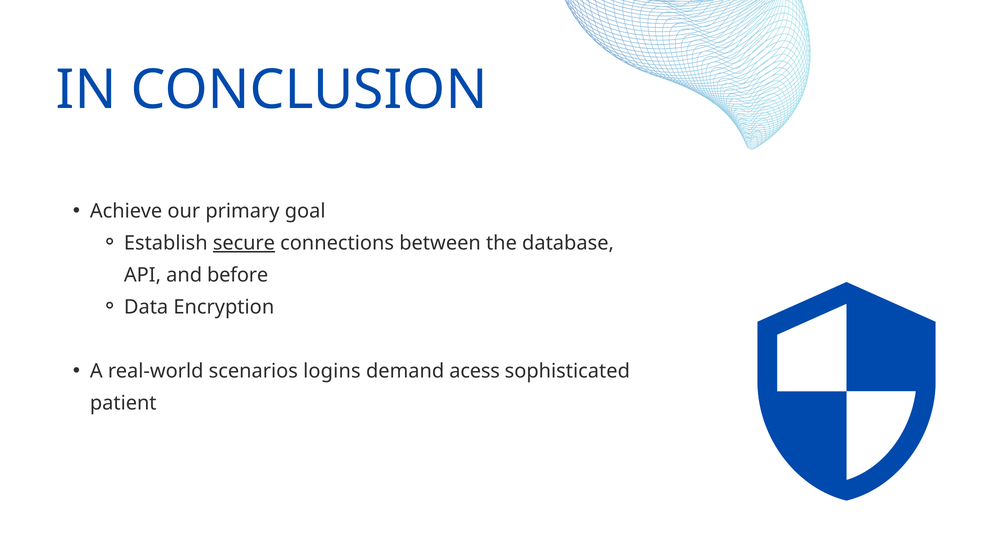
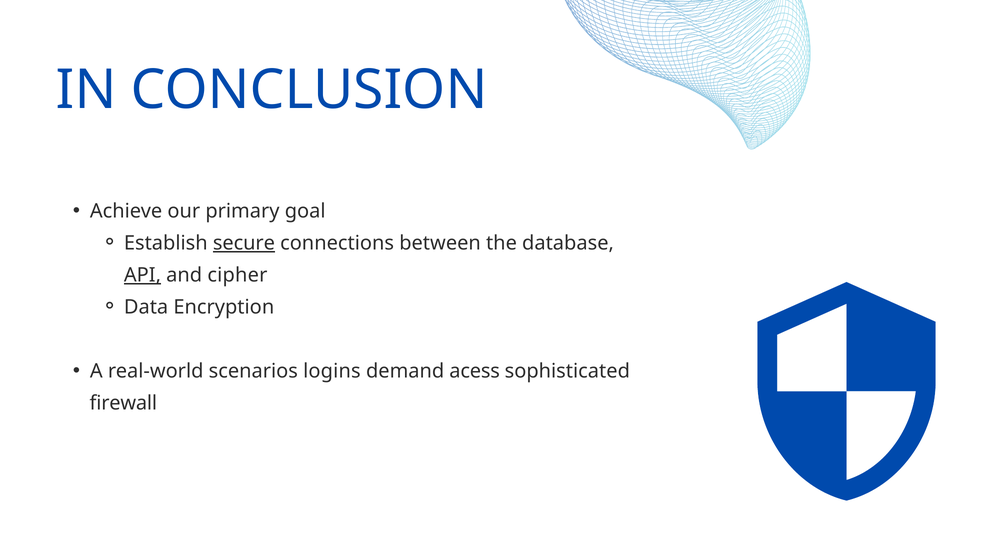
API underline: none -> present
before: before -> cipher
patient: patient -> firewall
